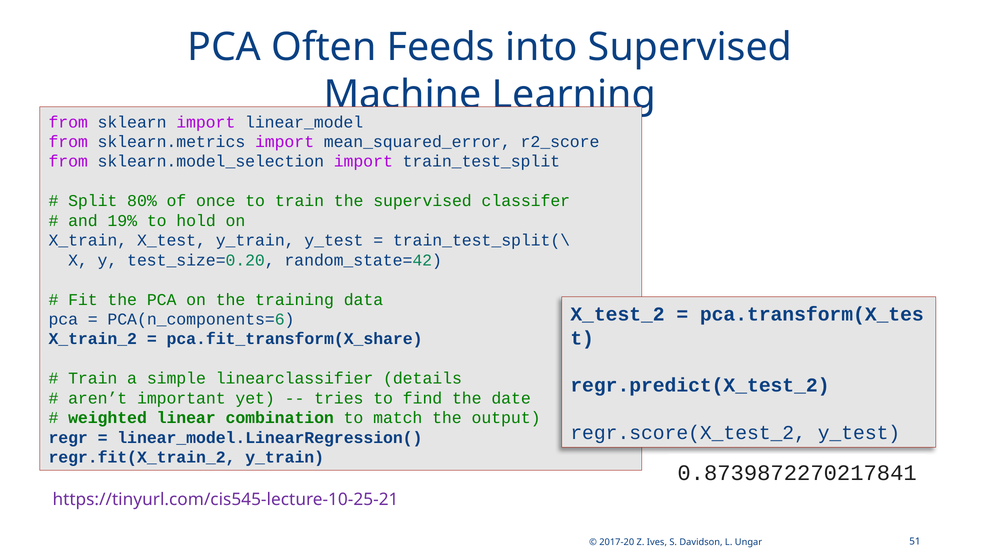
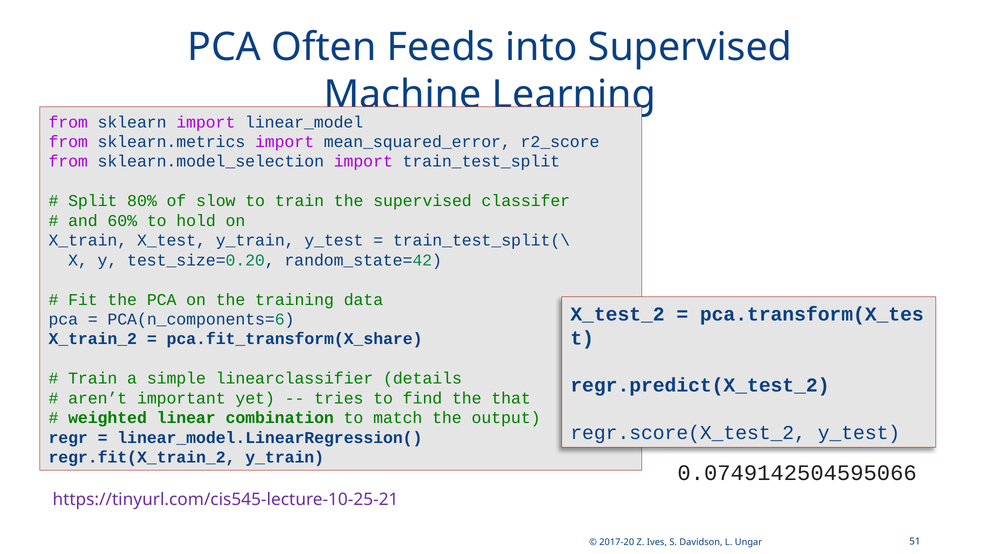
once: once -> slow
19%: 19% -> 60%
date: date -> that
0.8739872270217841: 0.8739872270217841 -> 0.0749142504595066
